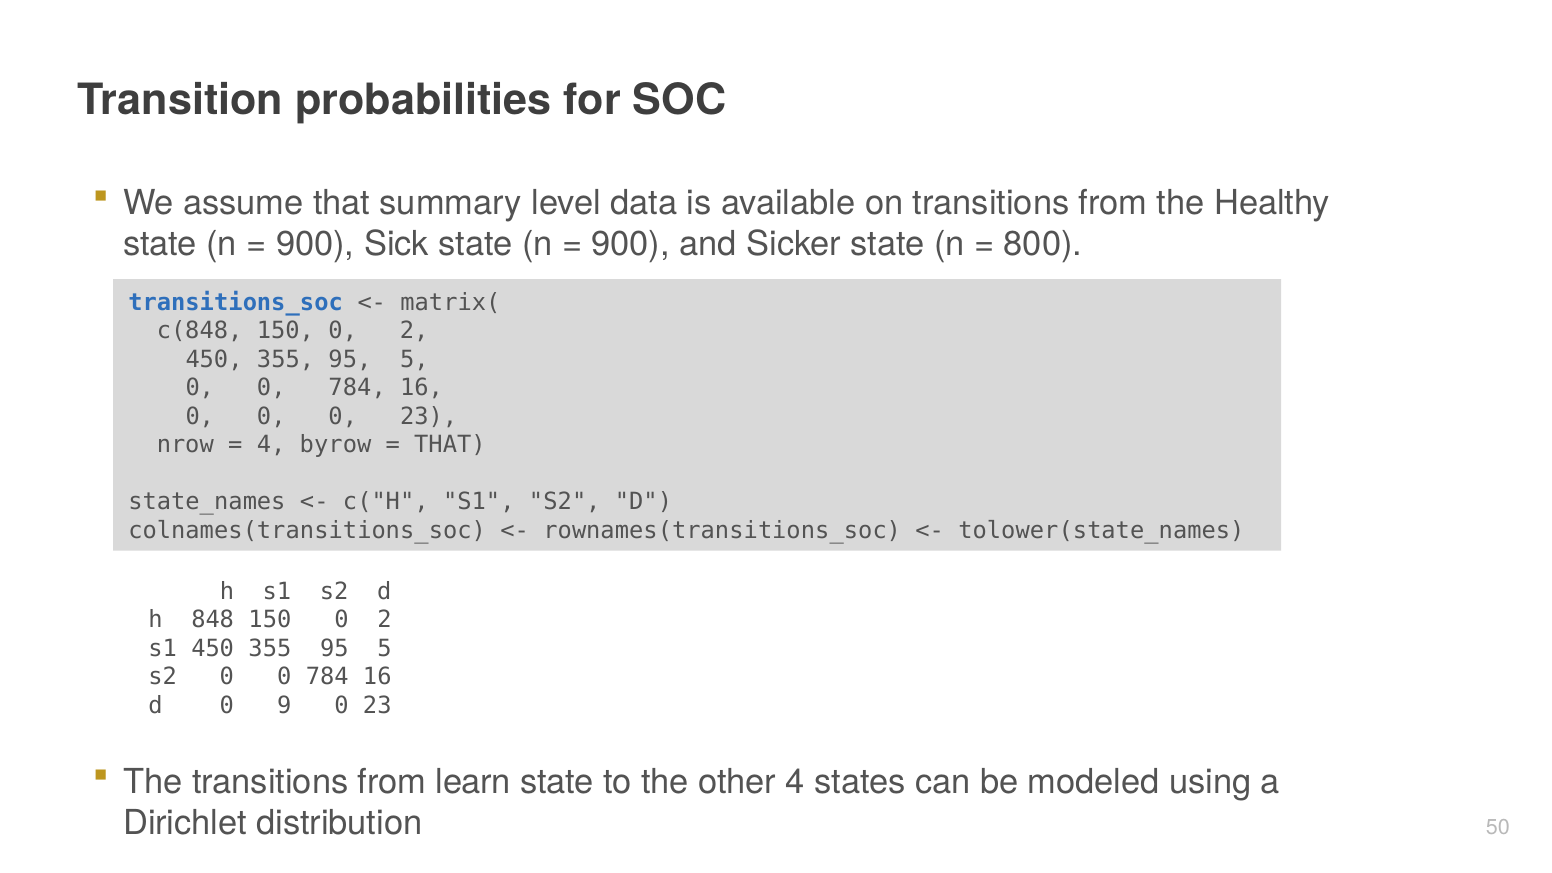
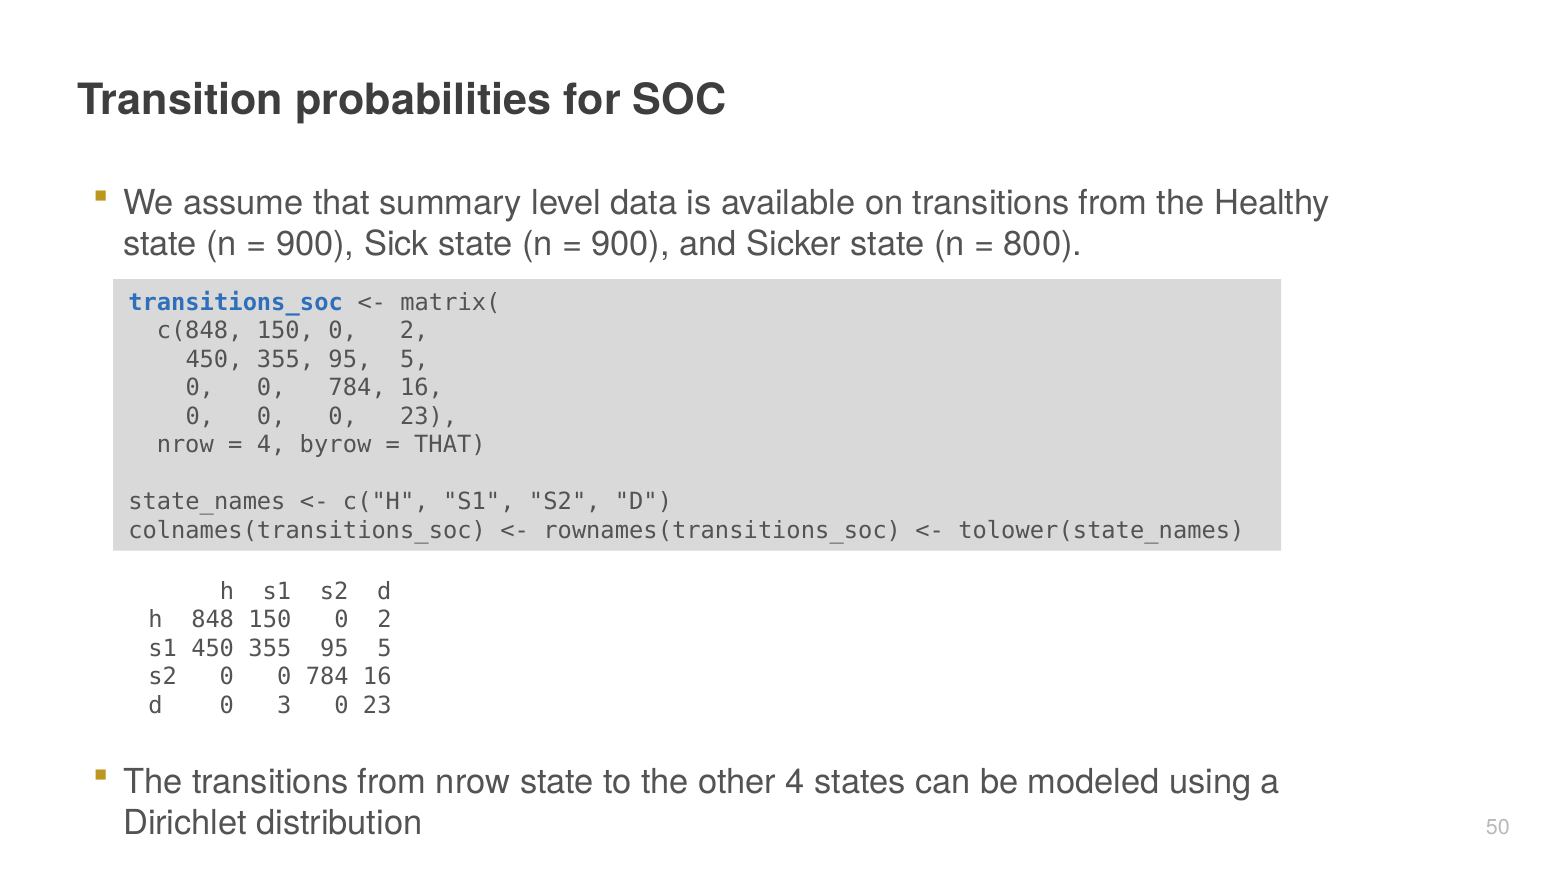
9: 9 -> 3
from learn: learn -> nrow
